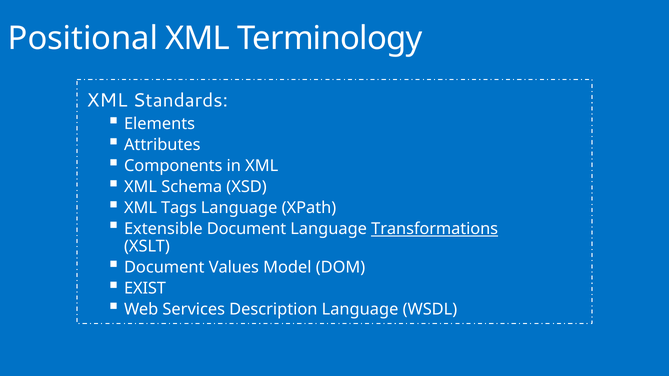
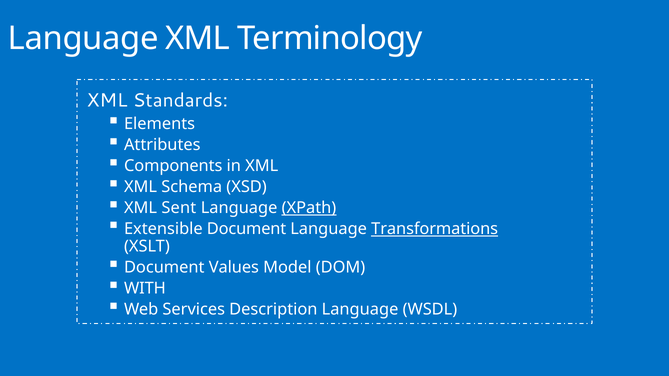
Positional at (83, 38): Positional -> Language
Tags: Tags -> Sent
XPath underline: none -> present
EXIST: EXIST -> WITH
